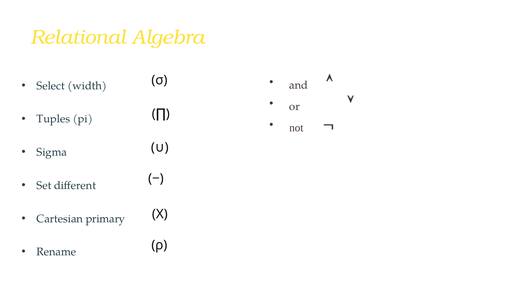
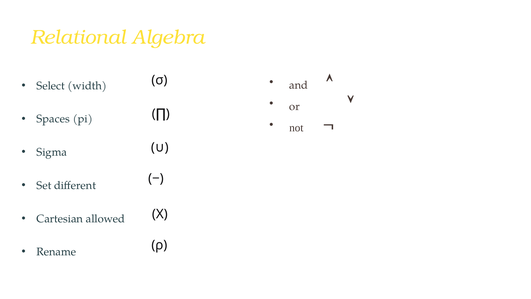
Tuples: Tuples -> Spaces
primary: primary -> allowed
